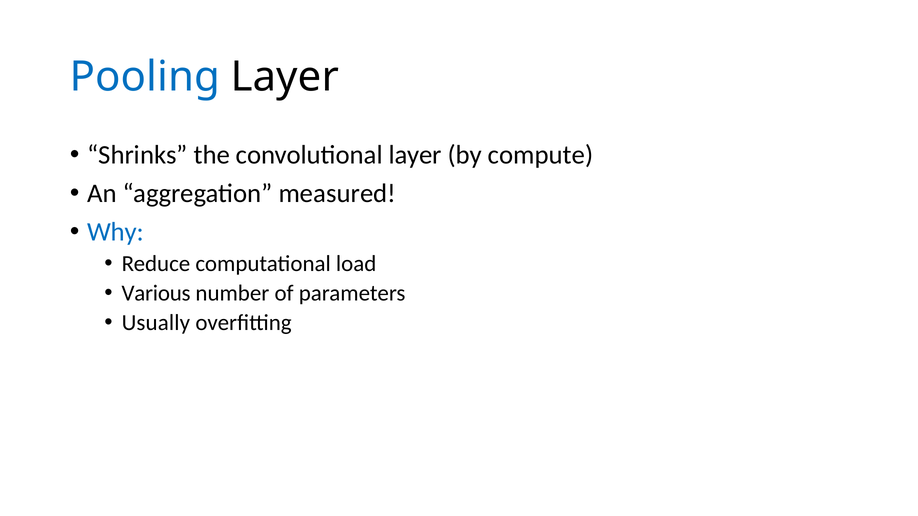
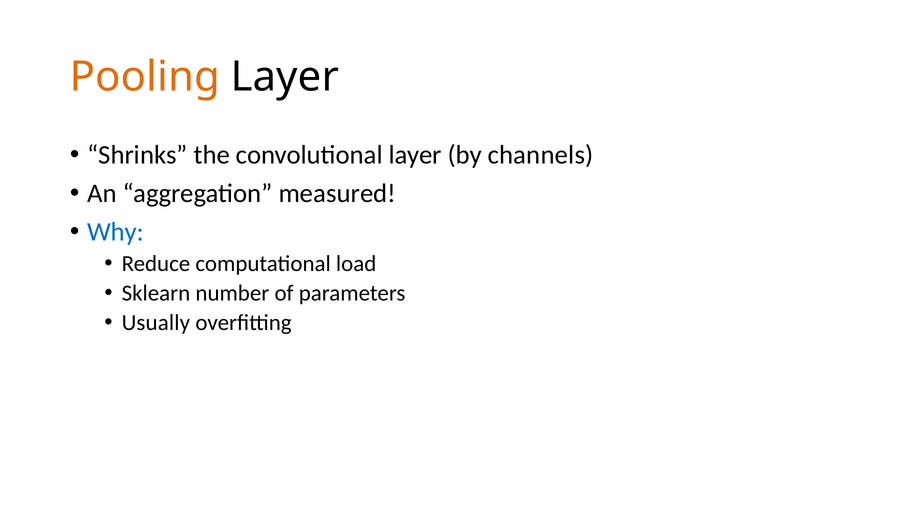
Pooling colour: blue -> orange
compute: compute -> channels
Various: Various -> Sklearn
